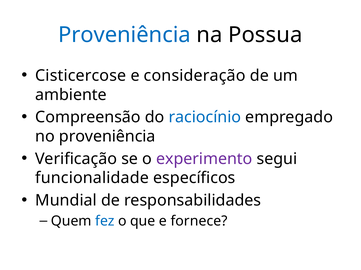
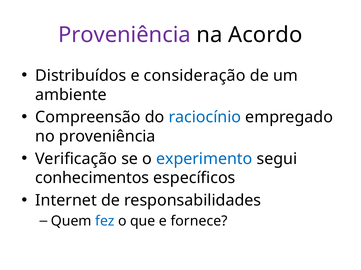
Proveniência at (124, 35) colour: blue -> purple
Possua: Possua -> Acordo
Cisticercose: Cisticercose -> Distribuídos
experimento colour: purple -> blue
funcionalidade: funcionalidade -> conhecimentos
Mundial: Mundial -> Internet
